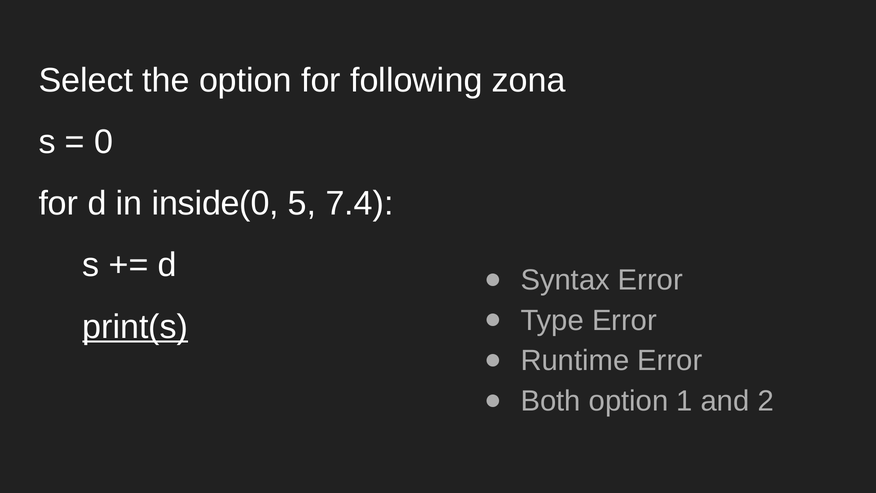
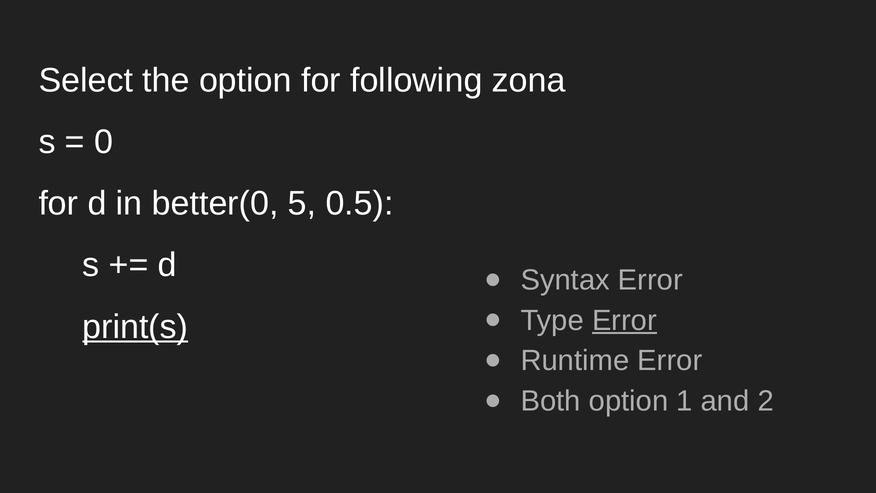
inside(0: inside(0 -> better(0
7.4: 7.4 -> 0.5
Error at (624, 320) underline: none -> present
